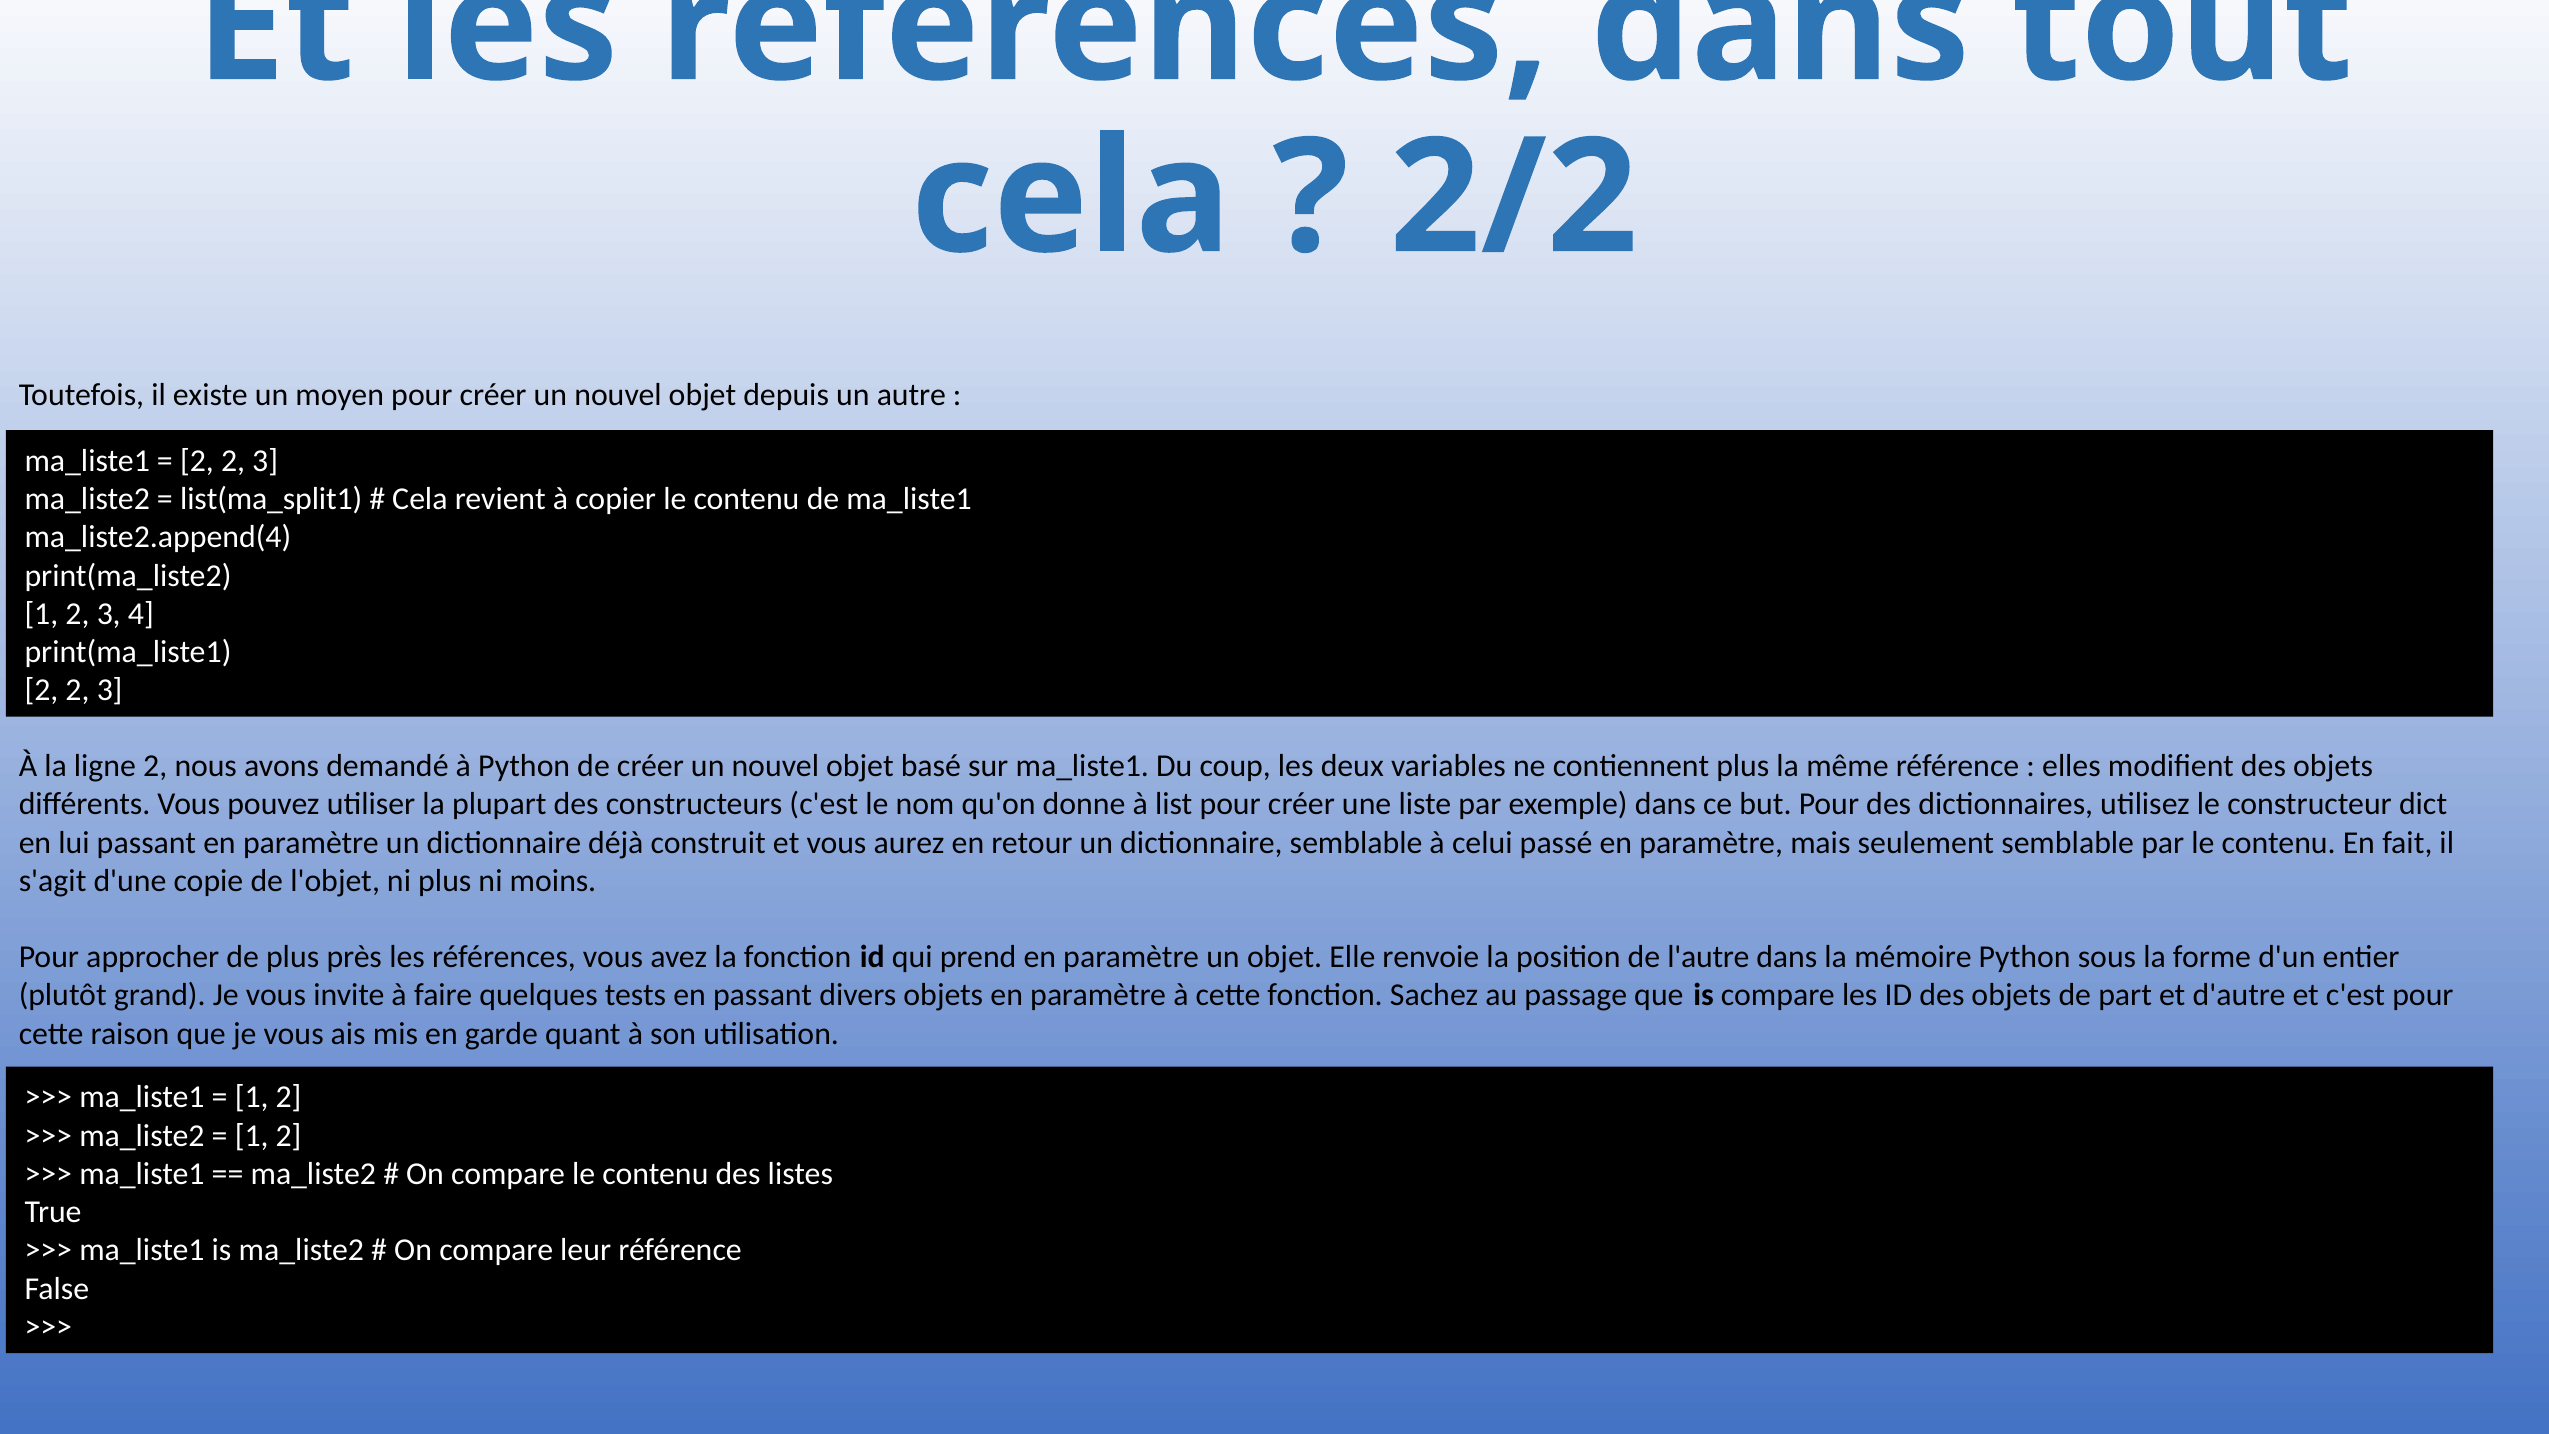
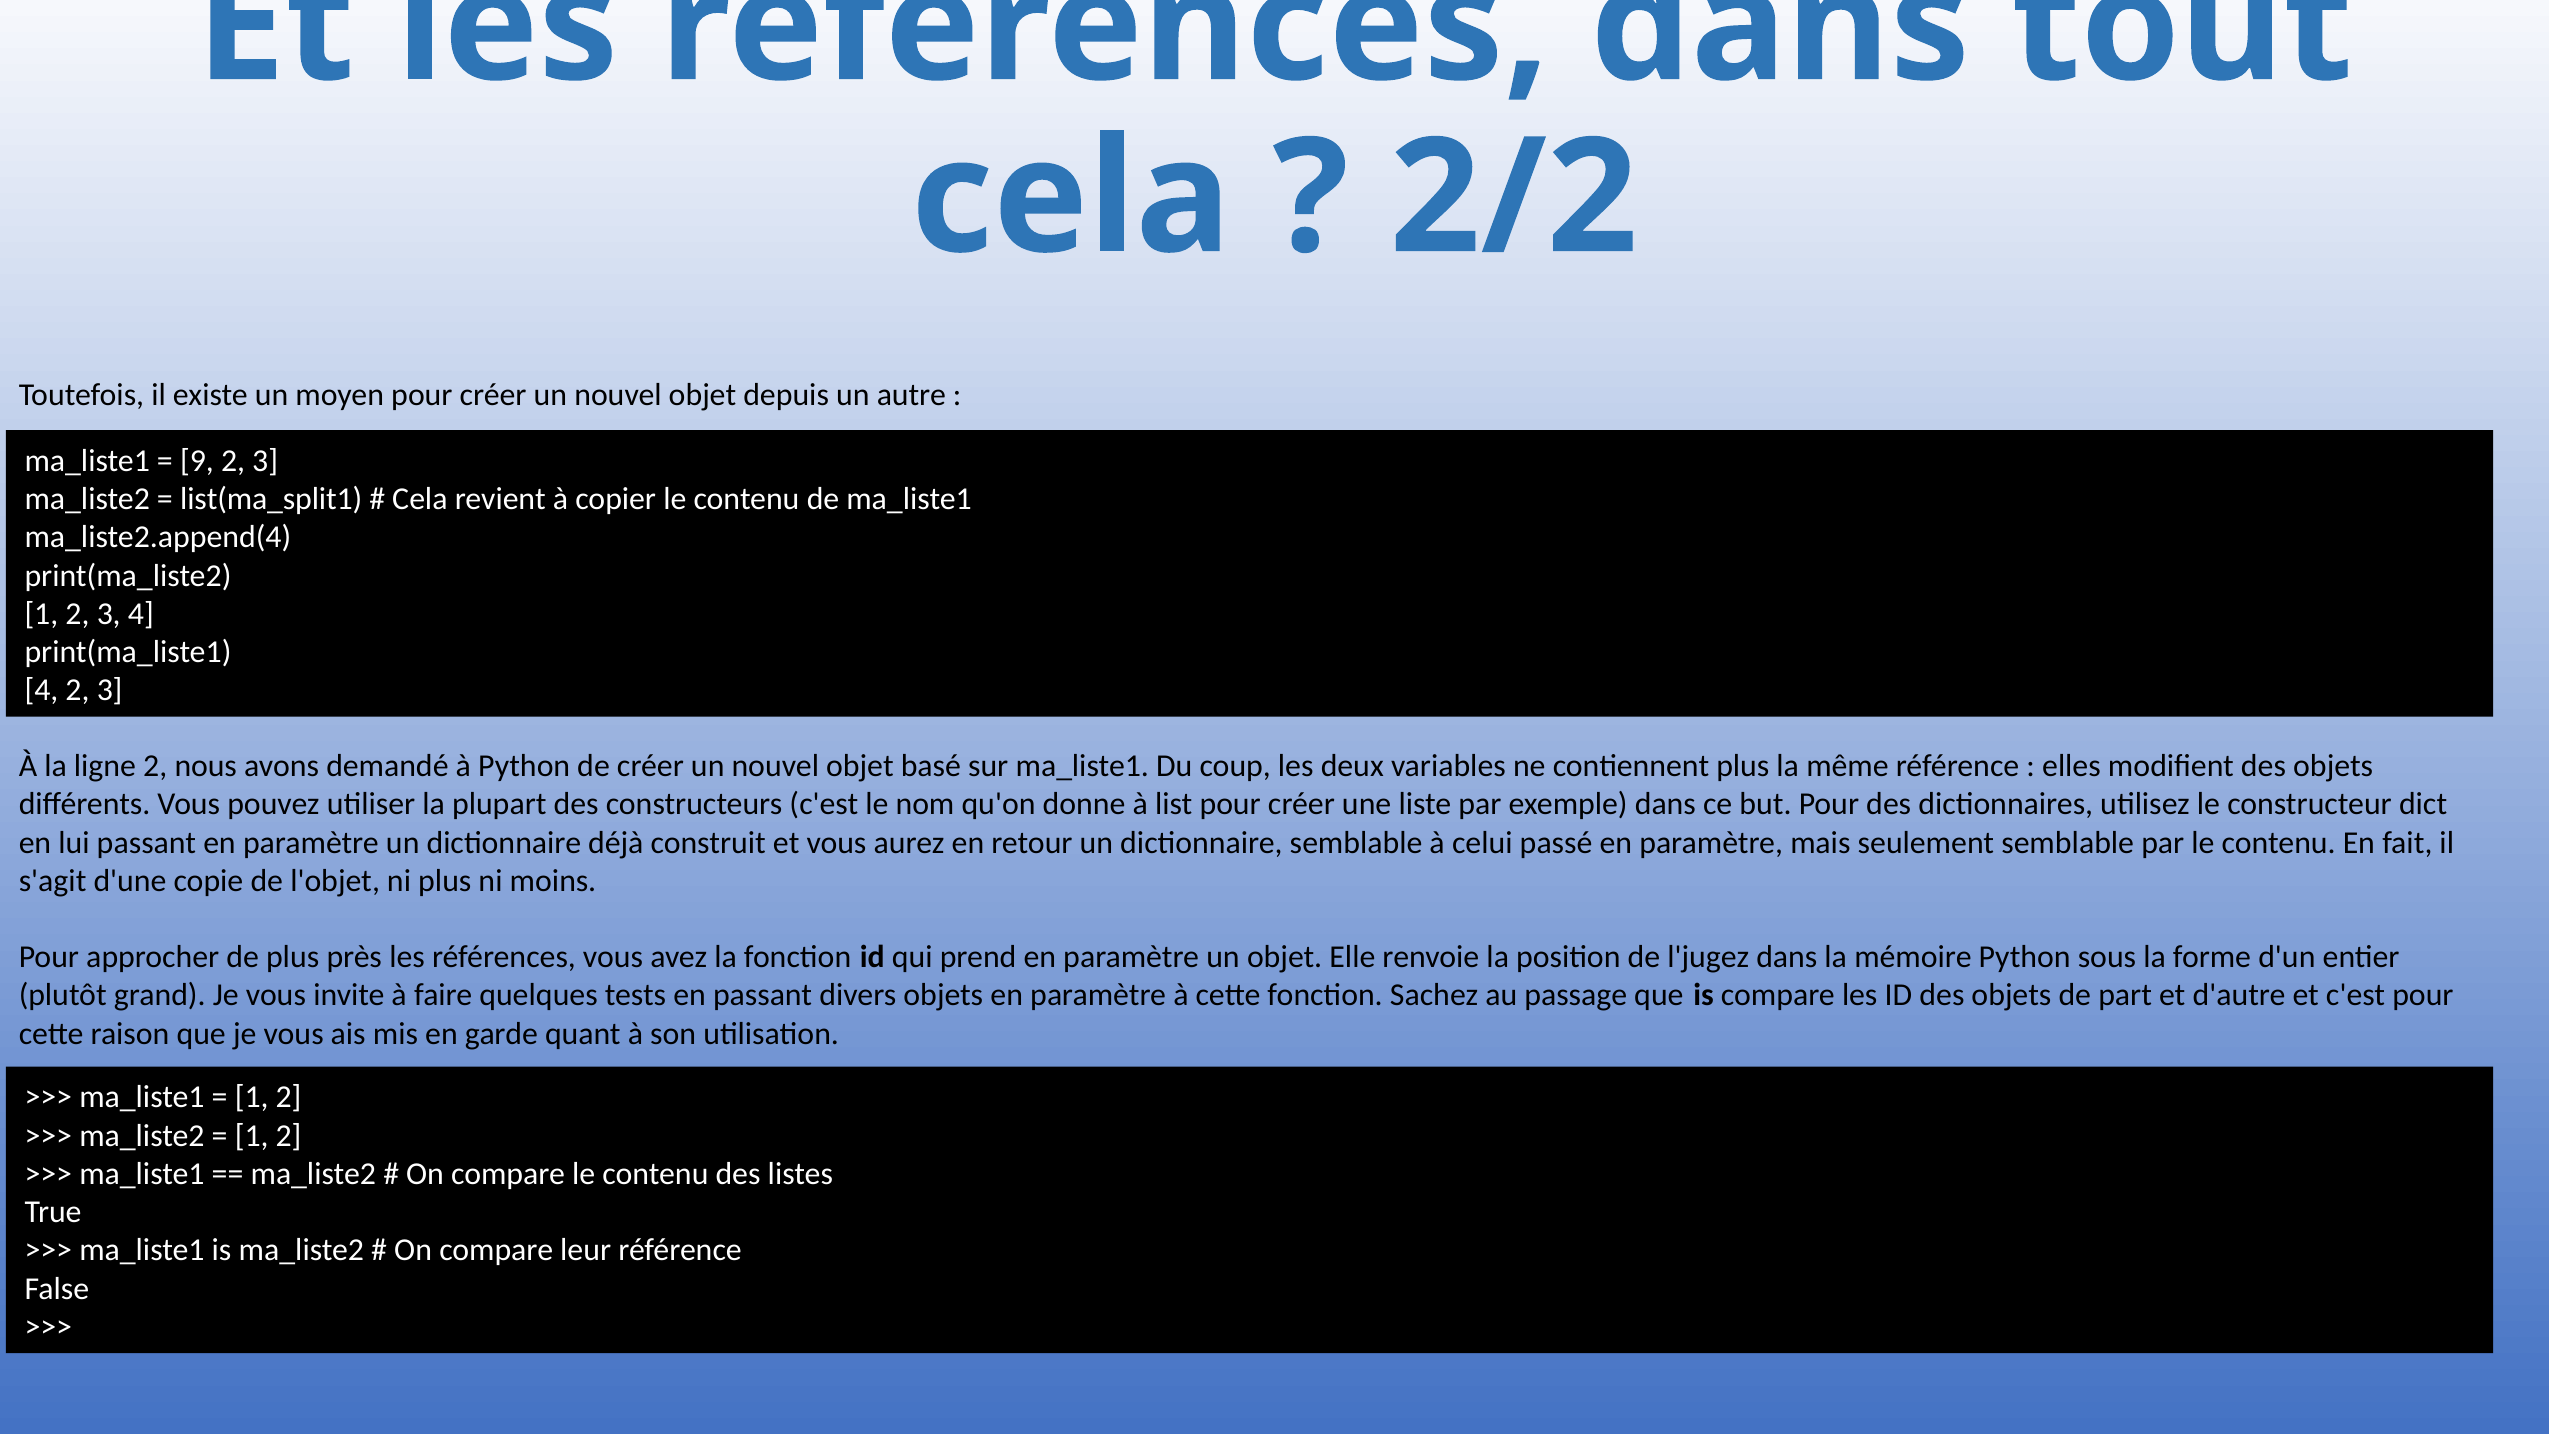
2 at (197, 461): 2 -> 9
2 at (42, 690): 2 -> 4
l'autre: l'autre -> l'jugez
